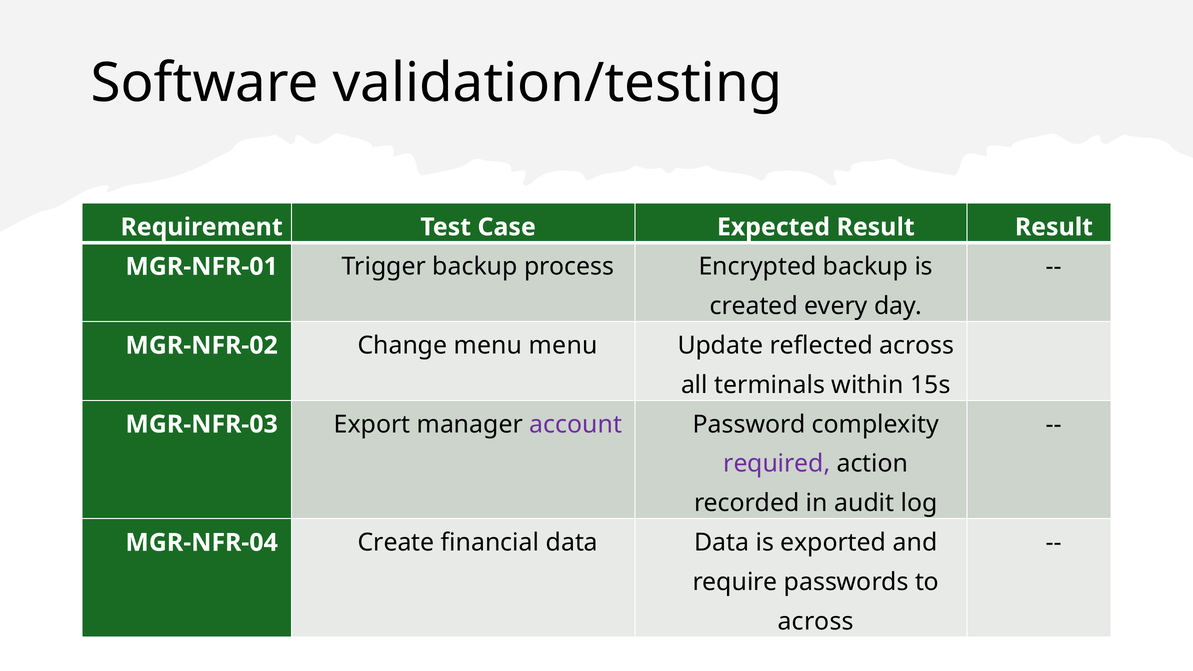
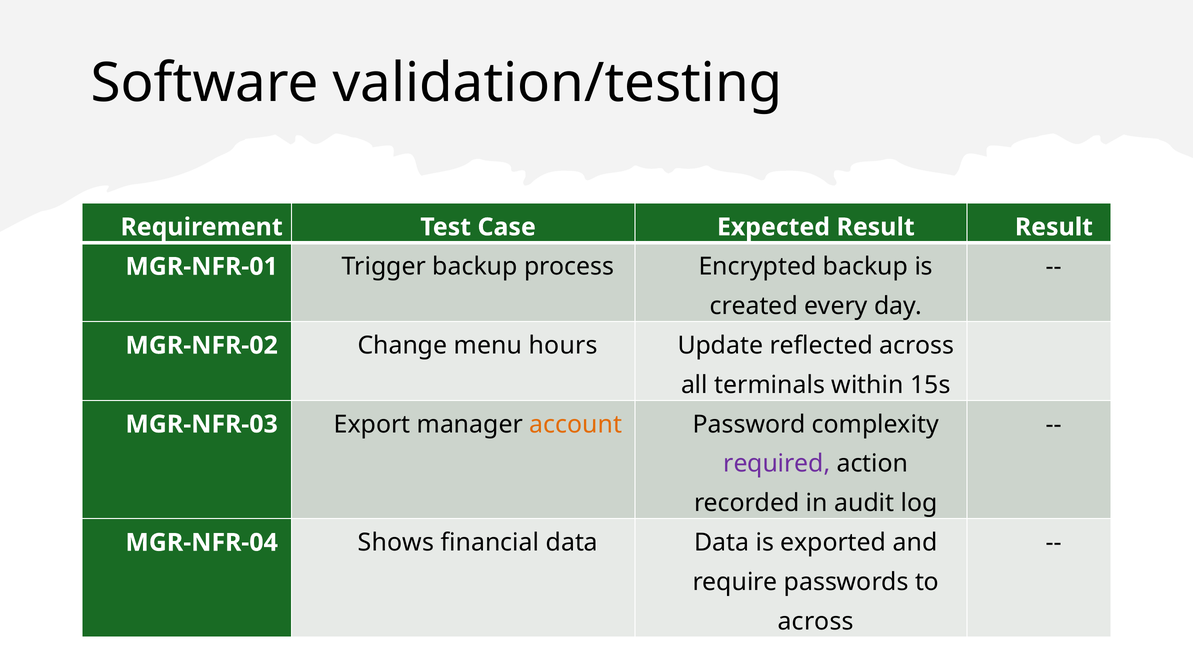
menu menu: menu -> hours
account colour: purple -> orange
Create: Create -> Shows
